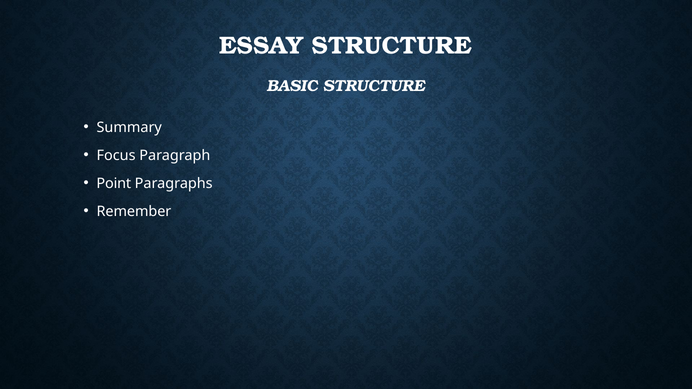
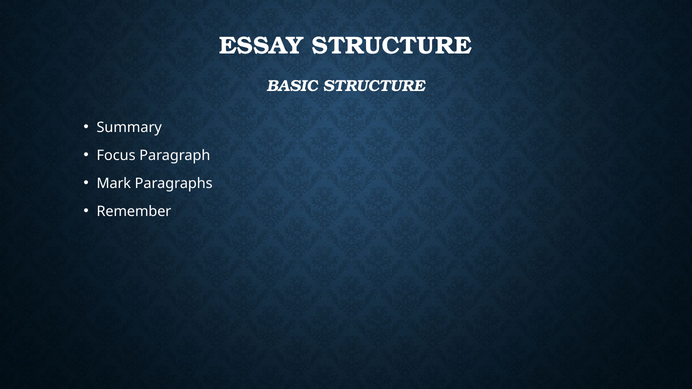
Point: Point -> Mark
